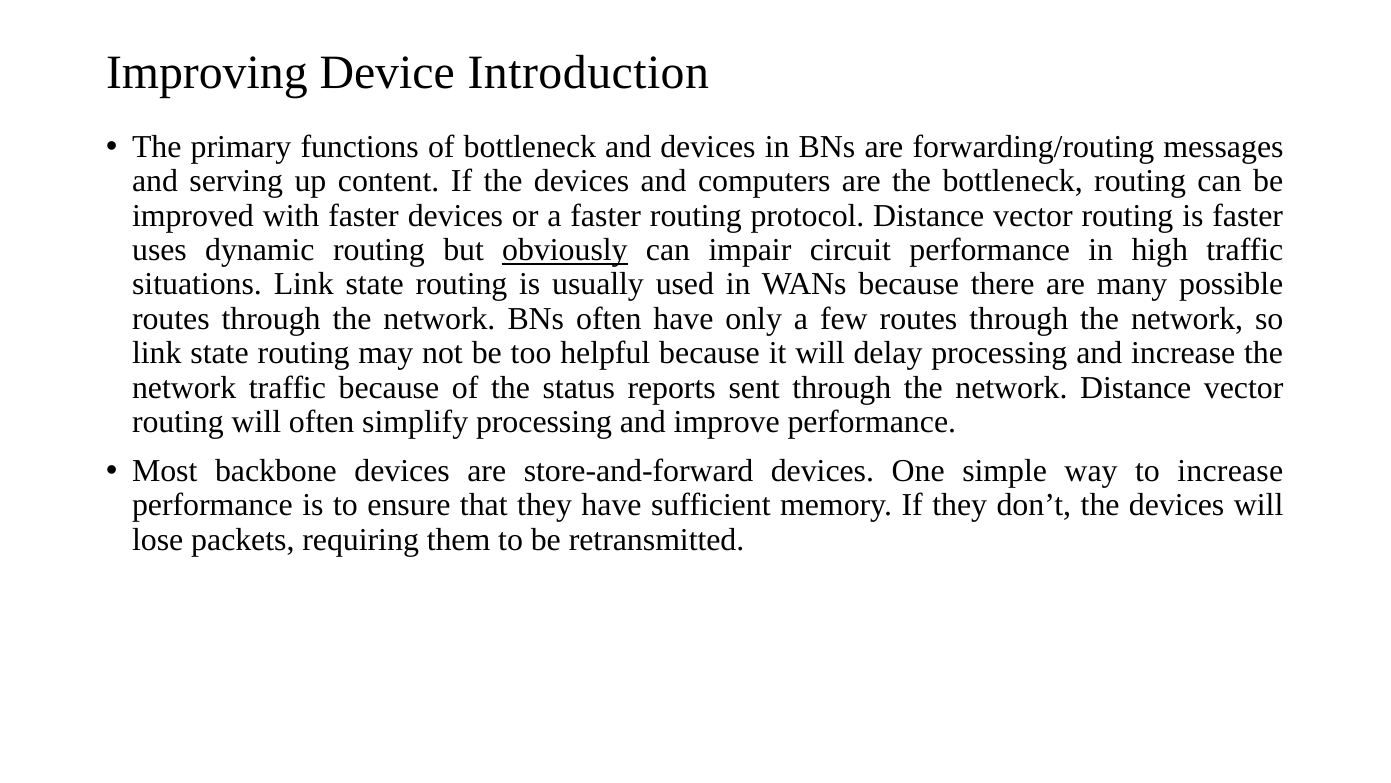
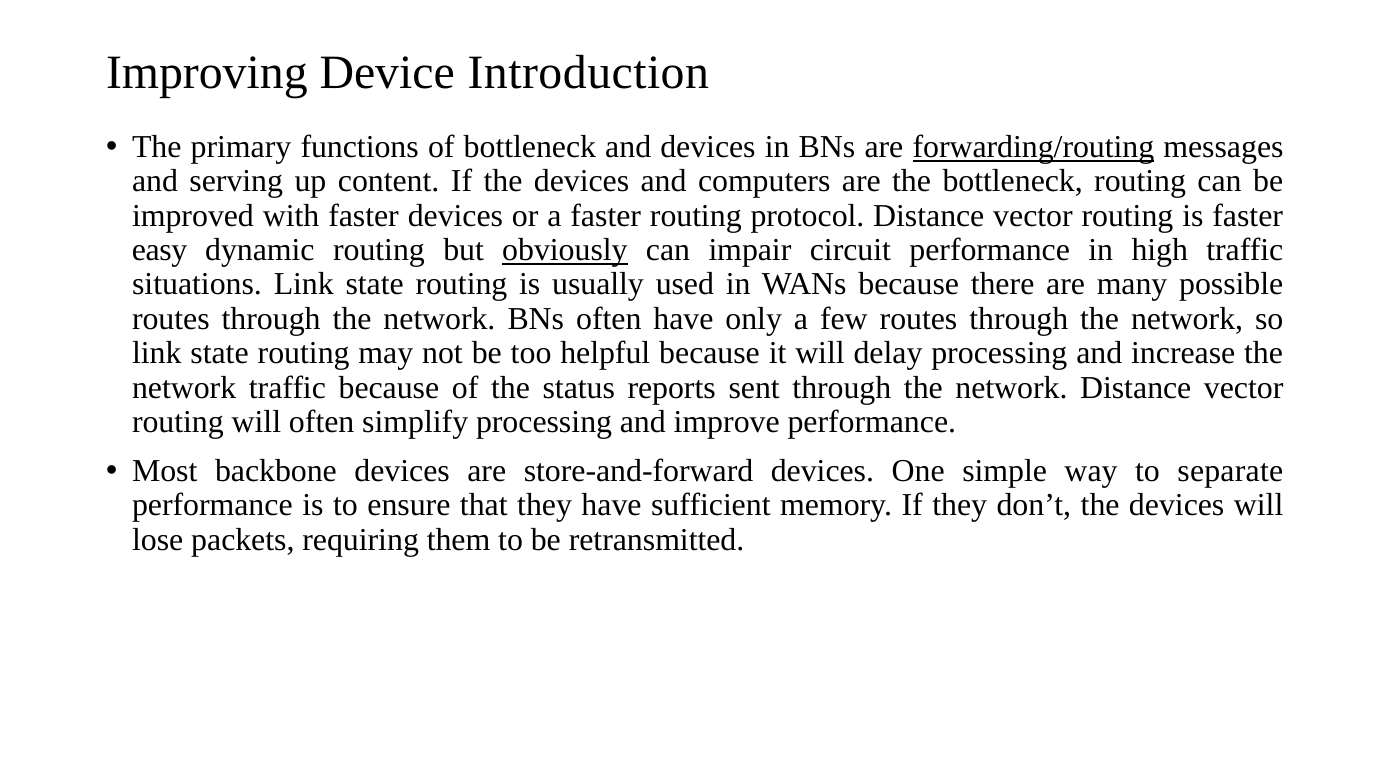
forwarding/routing underline: none -> present
uses: uses -> easy
to increase: increase -> separate
